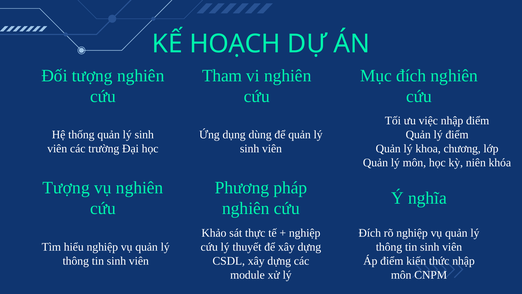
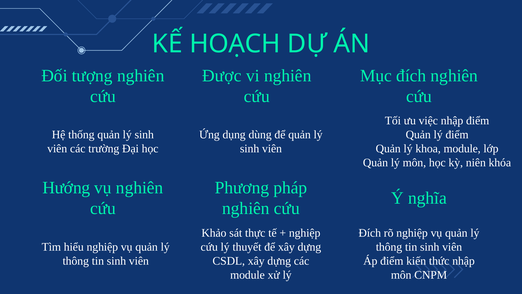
Tham: Tham -> Được
khoa chương: chương -> module
Tượng at (66, 187): Tượng -> Hướng
